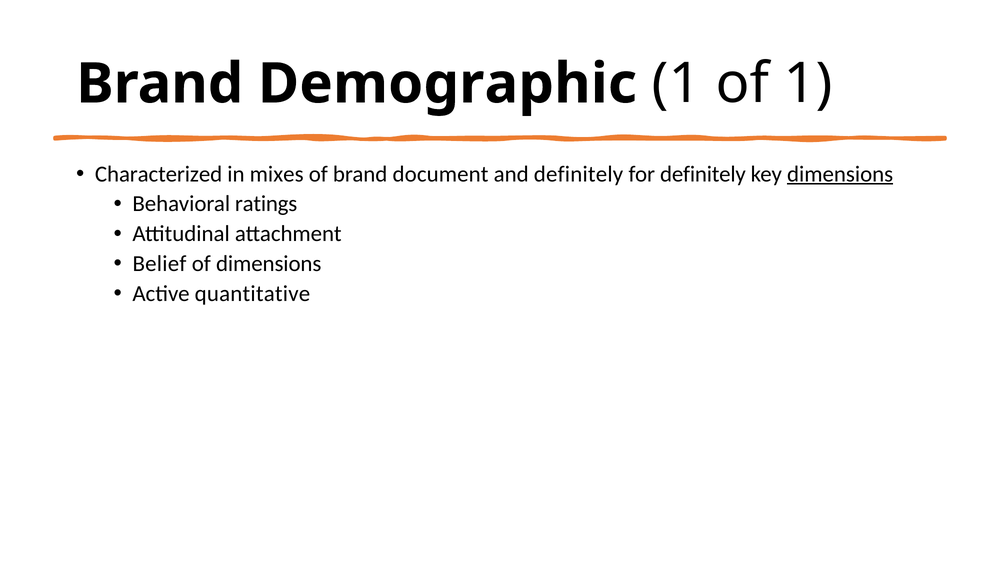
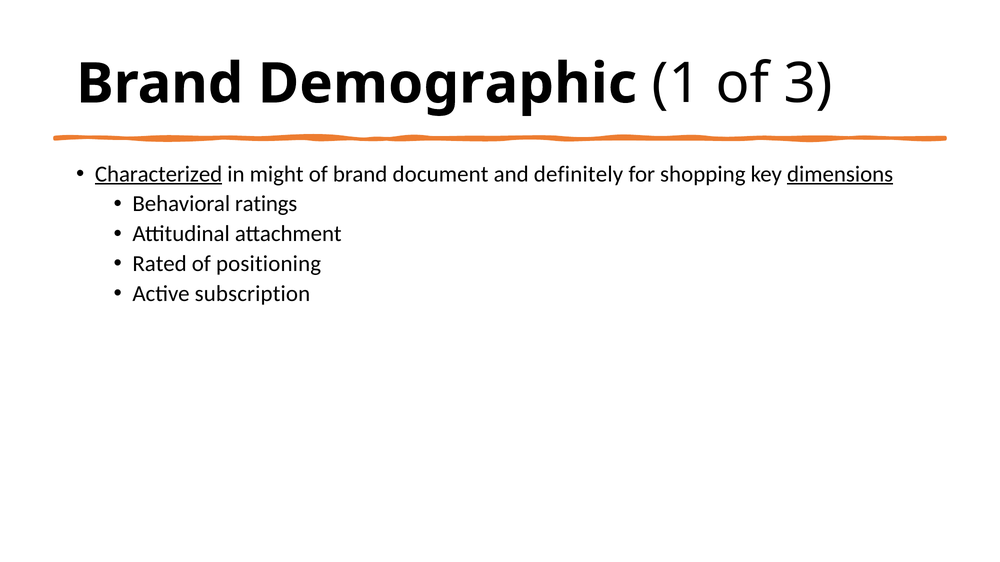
of 1: 1 -> 3
Characterized underline: none -> present
mixes: mixes -> might
for definitely: definitely -> shopping
Belief: Belief -> Rated
of dimensions: dimensions -> positioning
quantitative: quantitative -> subscription
